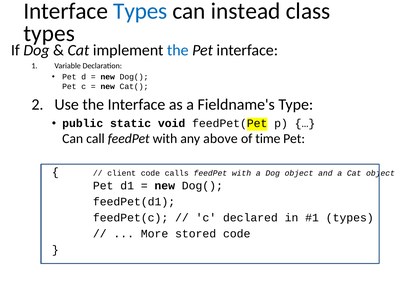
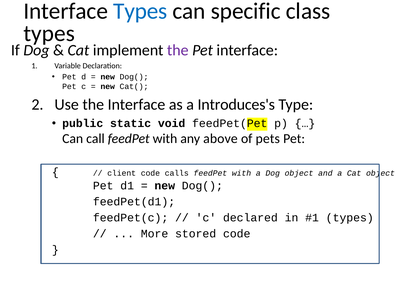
instead: instead -> specific
the at (178, 50) colour: blue -> purple
Fieldname's: Fieldname's -> Introduces's
time: time -> pets
